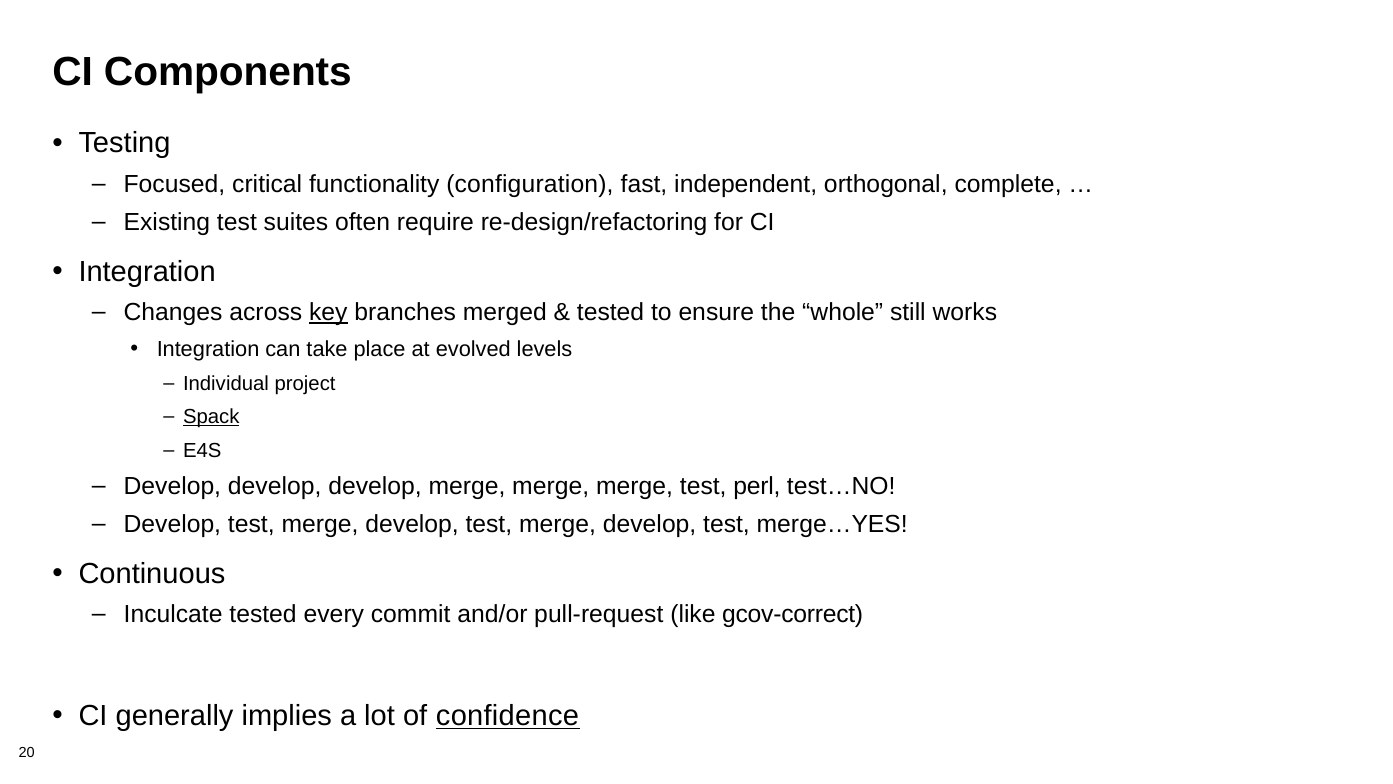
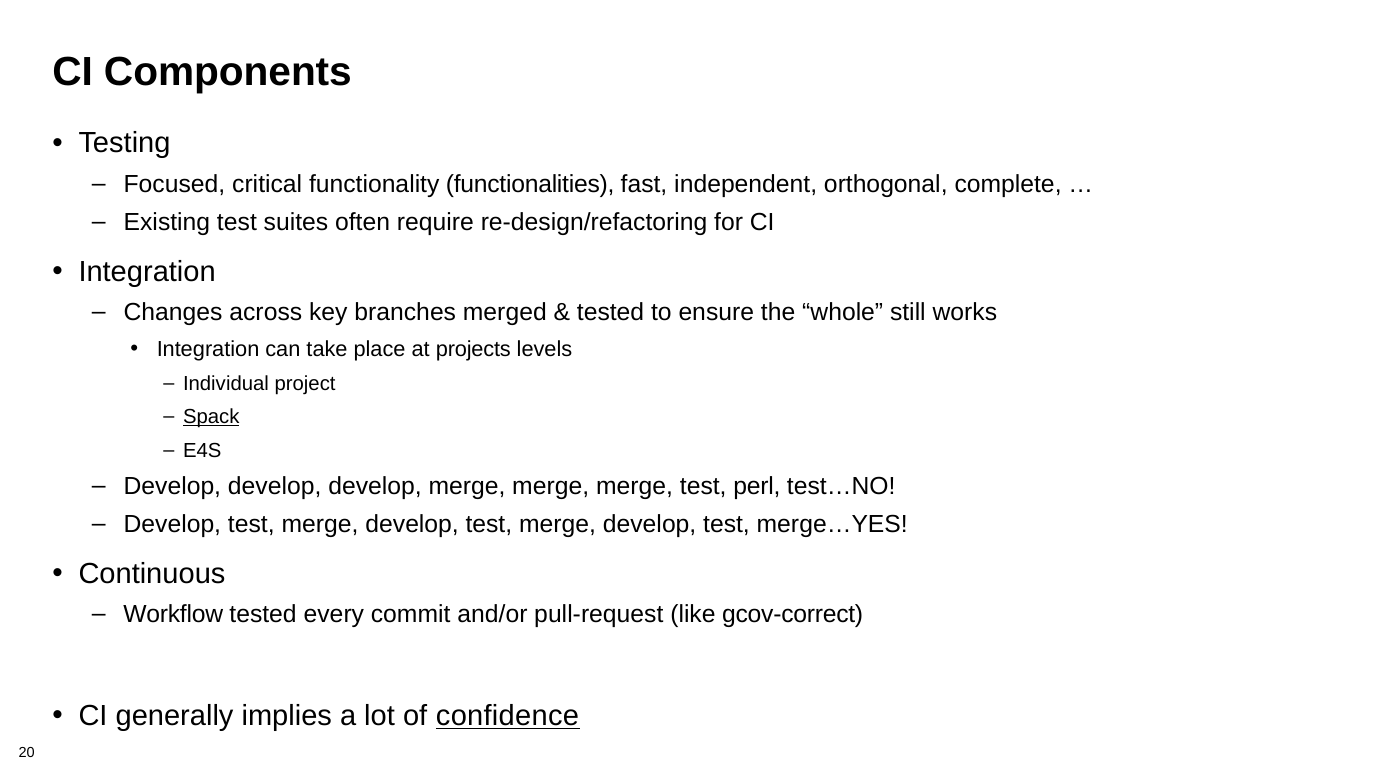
configuration: configuration -> functionalities
key underline: present -> none
evolved: evolved -> projects
Inculcate: Inculcate -> Workflow
